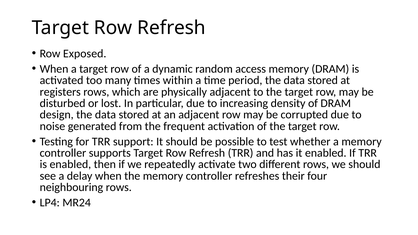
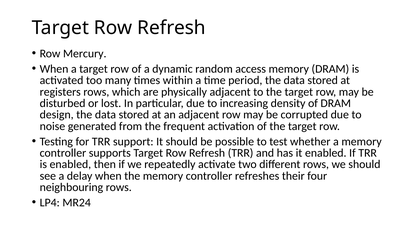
Exposed: Exposed -> Mercury
